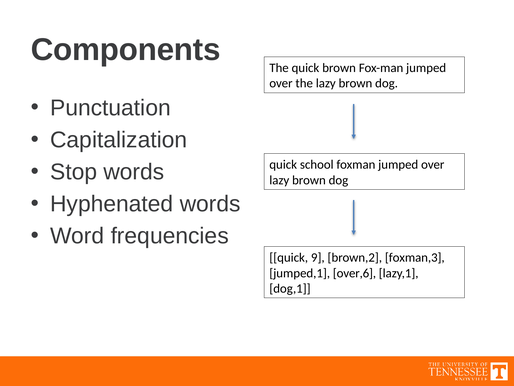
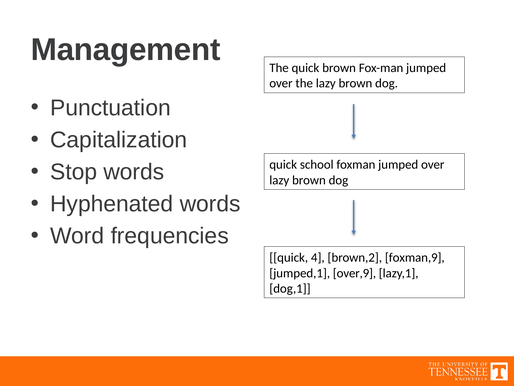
Components: Components -> Management
9: 9 -> 4
foxman,3: foxman,3 -> foxman,9
over,6: over,6 -> over,9
